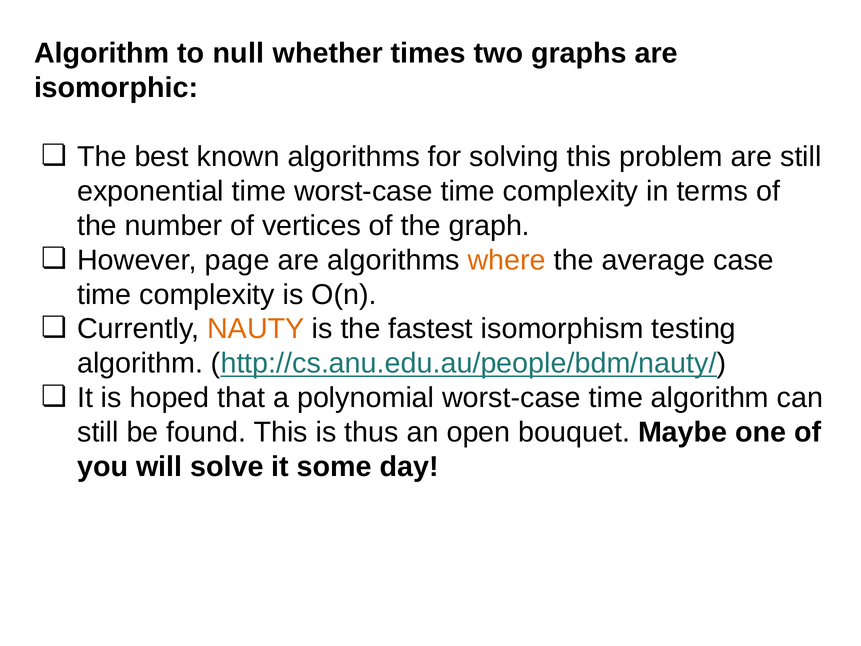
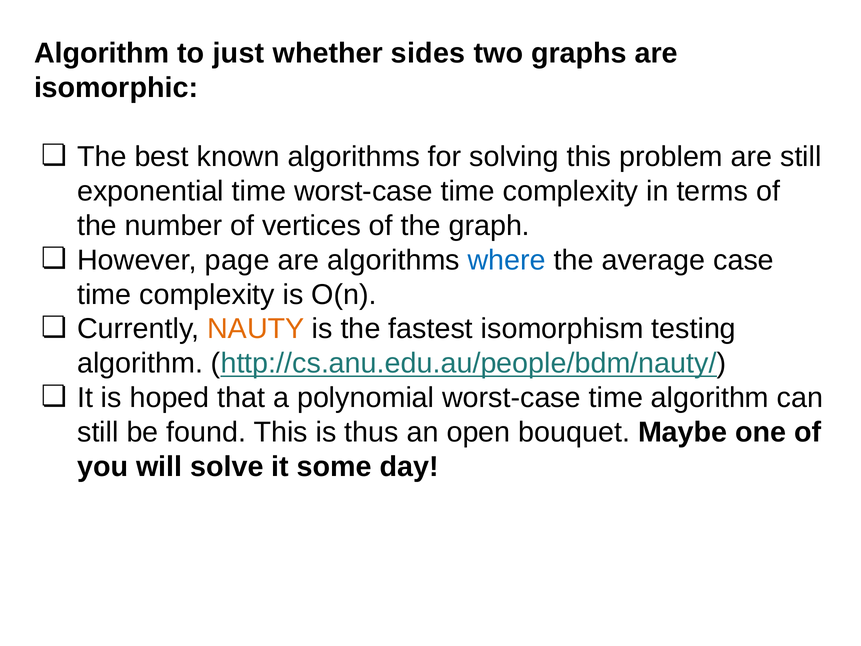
null: null -> just
times: times -> sides
where colour: orange -> blue
